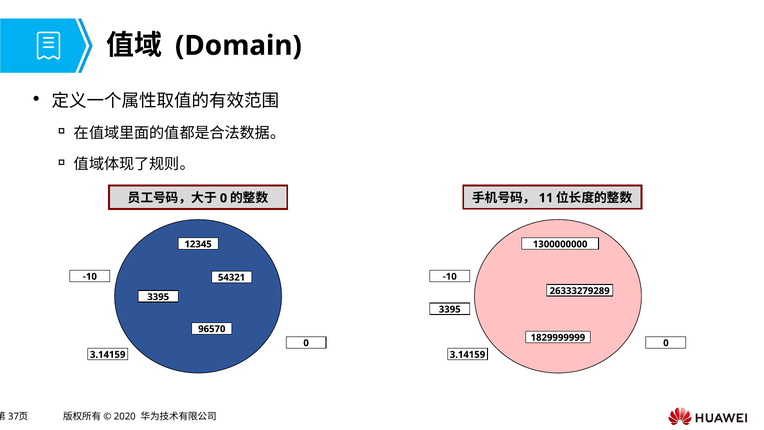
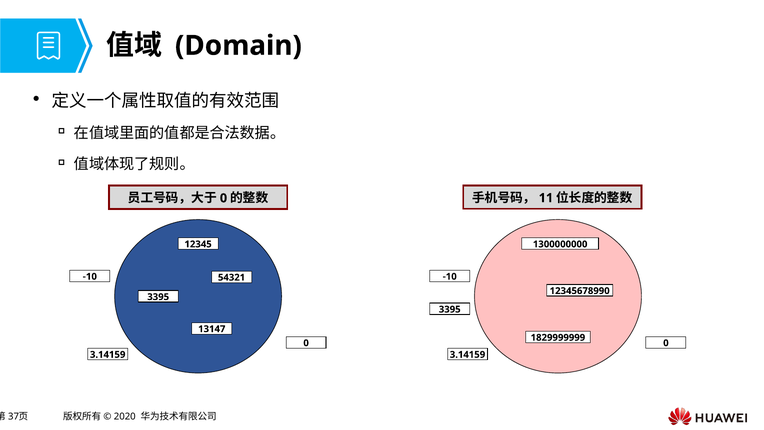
26333279289: 26333279289 -> 12345678990
96570: 96570 -> 13147
